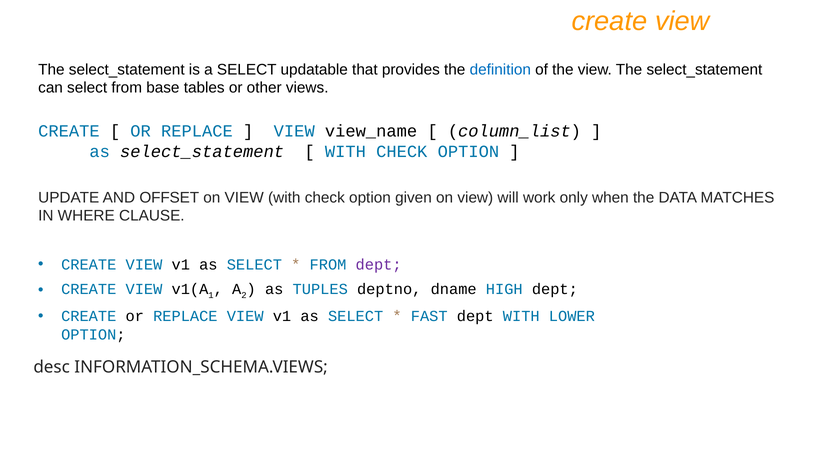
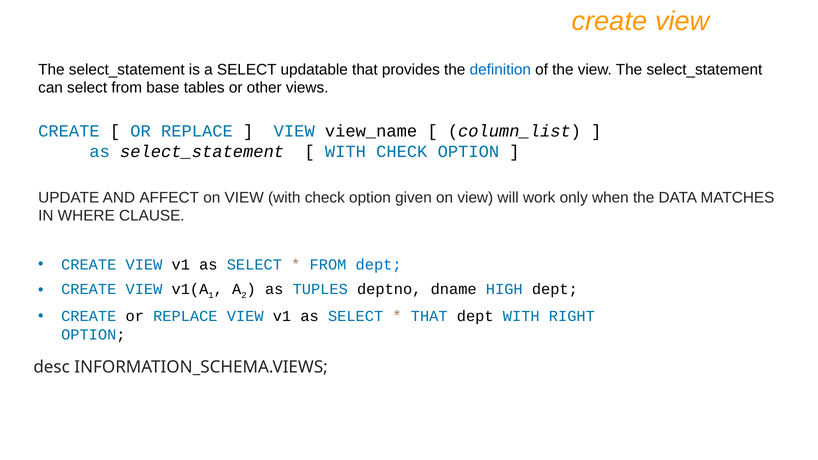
OFFSET: OFFSET -> AFFECT
dept at (379, 265) colour: purple -> blue
FAST at (429, 316): FAST -> THAT
LOWER: LOWER -> RIGHT
